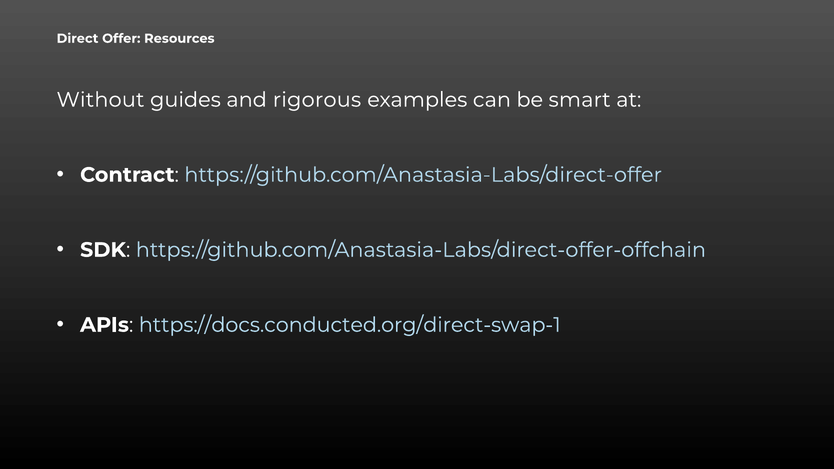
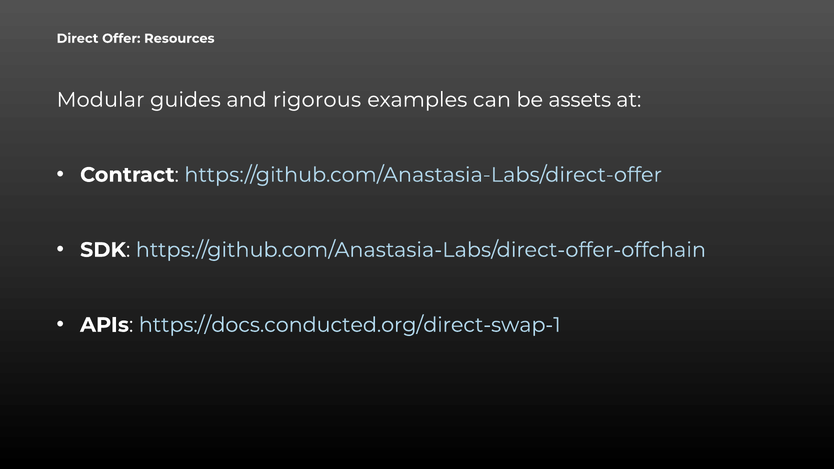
Without: Without -> Modular
smart: smart -> assets
